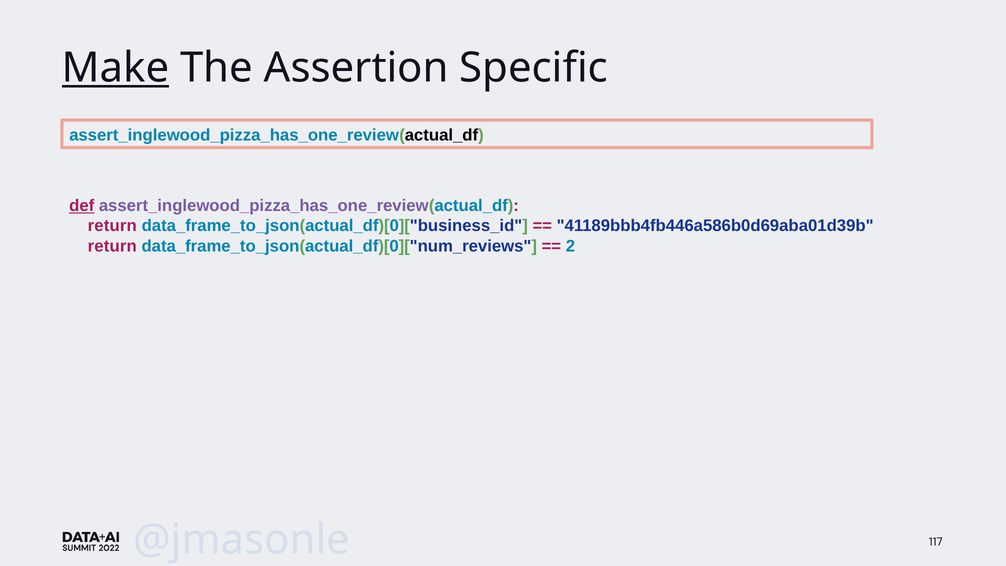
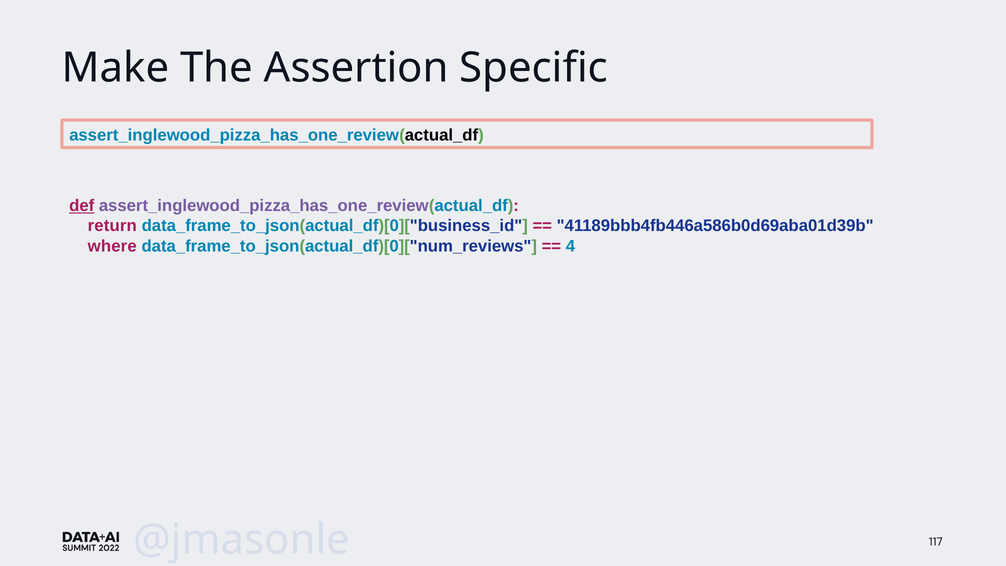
Make underline: present -> none
return at (112, 246): return -> where
2: 2 -> 4
